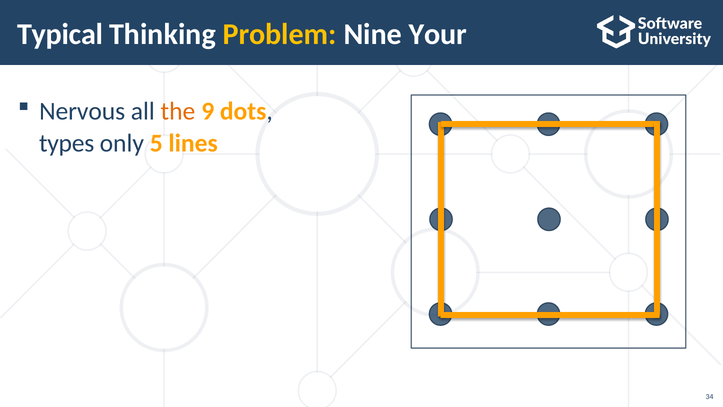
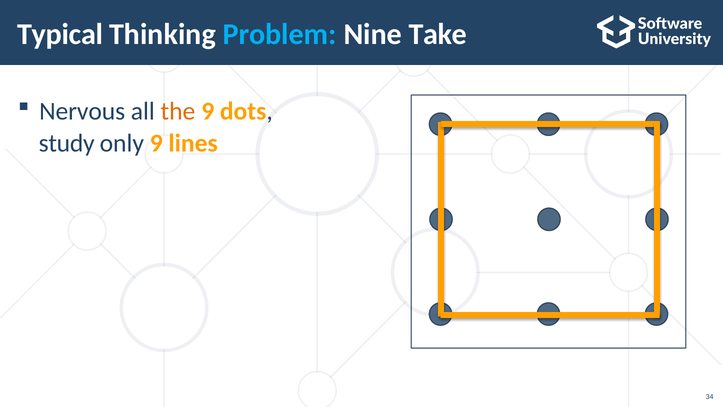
Problem colour: yellow -> light blue
Your: Your -> Take
types: types -> study
only 5: 5 -> 9
